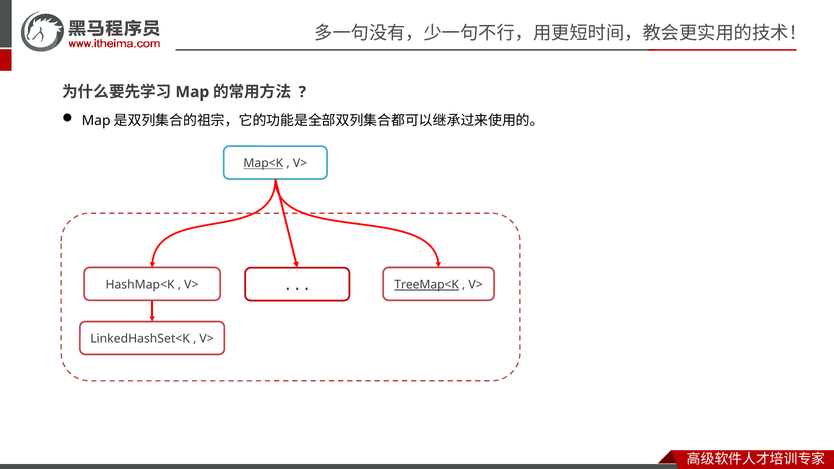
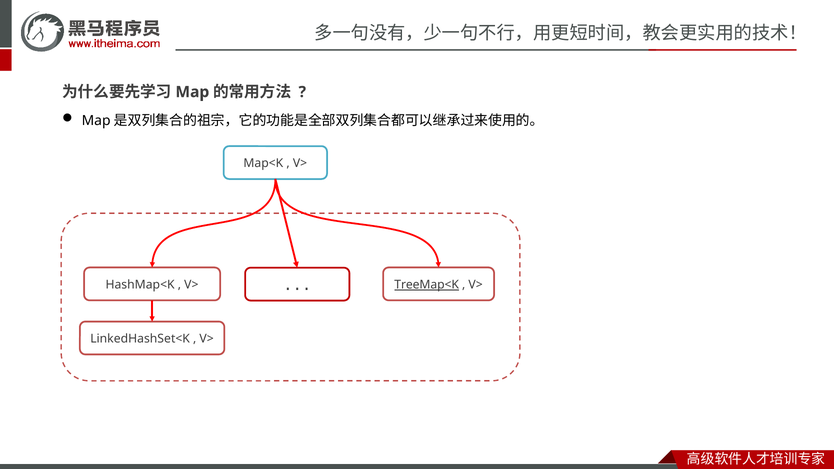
Map<K underline: present -> none
